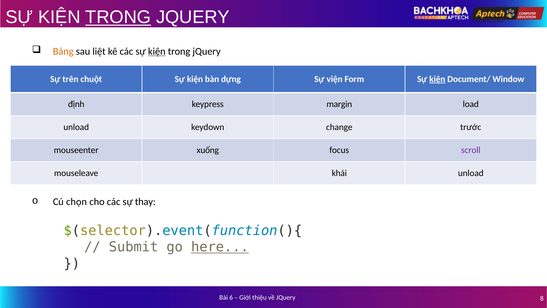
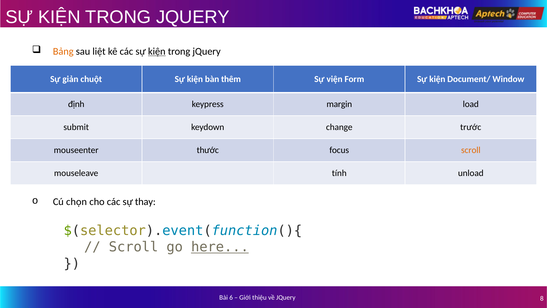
TRONG at (118, 17) underline: present -> none
trên: trên -> giản
dựng: dựng -> thêm
kiện at (437, 79) underline: present -> none
unload at (76, 127): unload -> submit
xuống: xuống -> thước
scroll at (471, 150) colour: purple -> orange
khái: khái -> tính
Submit at (134, 247): Submit -> Scroll
